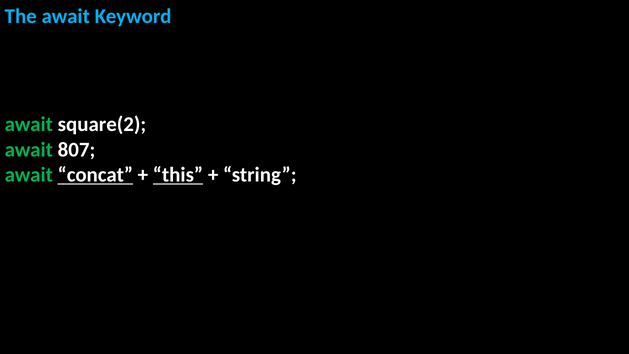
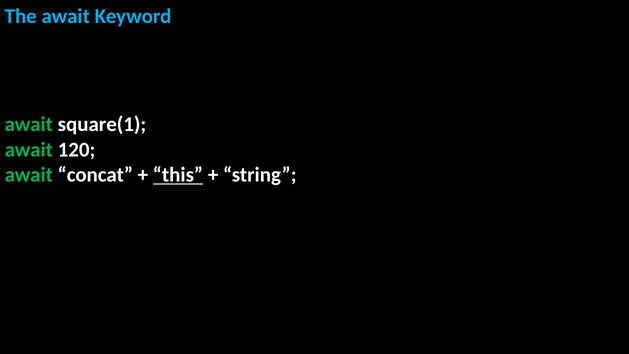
square(2: square(2 -> square(1
807: 807 -> 120
concat underline: present -> none
